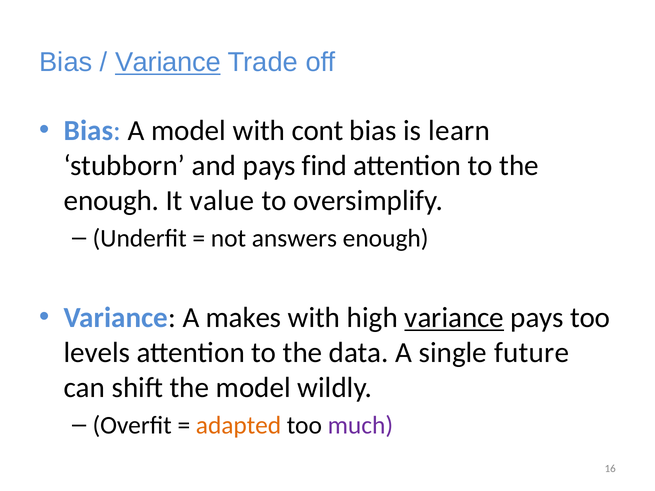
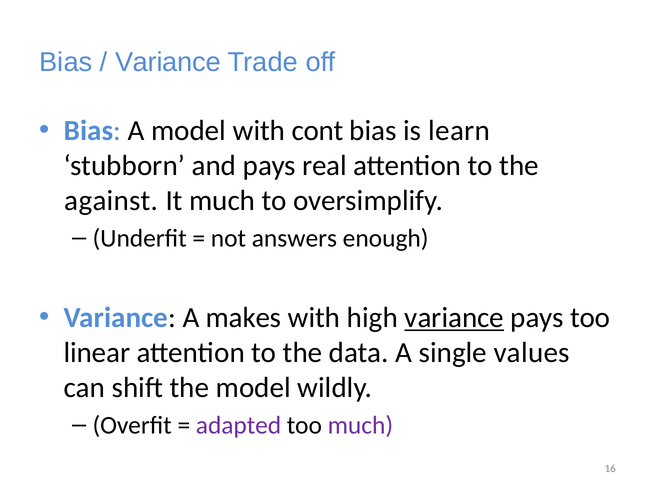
Variance at (168, 63) underline: present -> none
find: find -> real
enough at (112, 201): enough -> against
It value: value -> much
levels: levels -> linear
future: future -> values
adapted colour: orange -> purple
